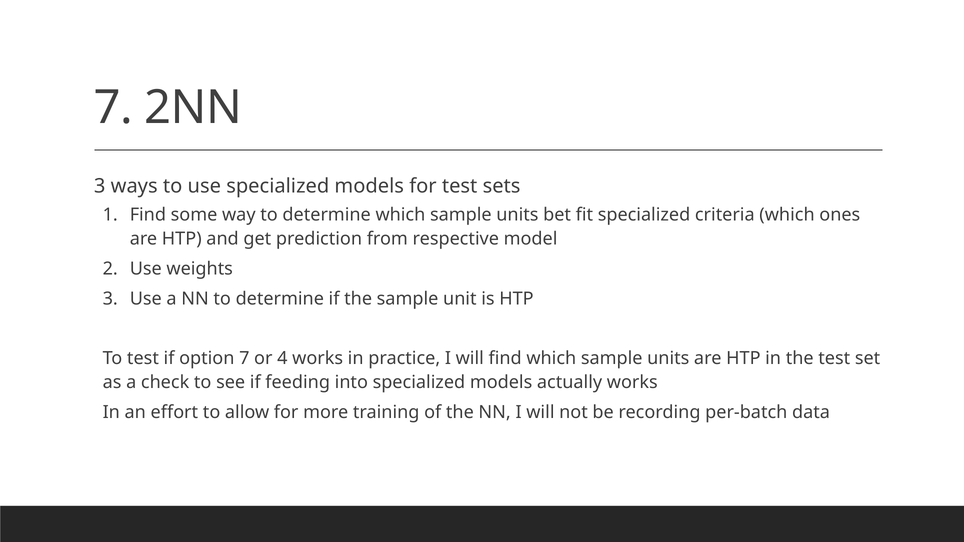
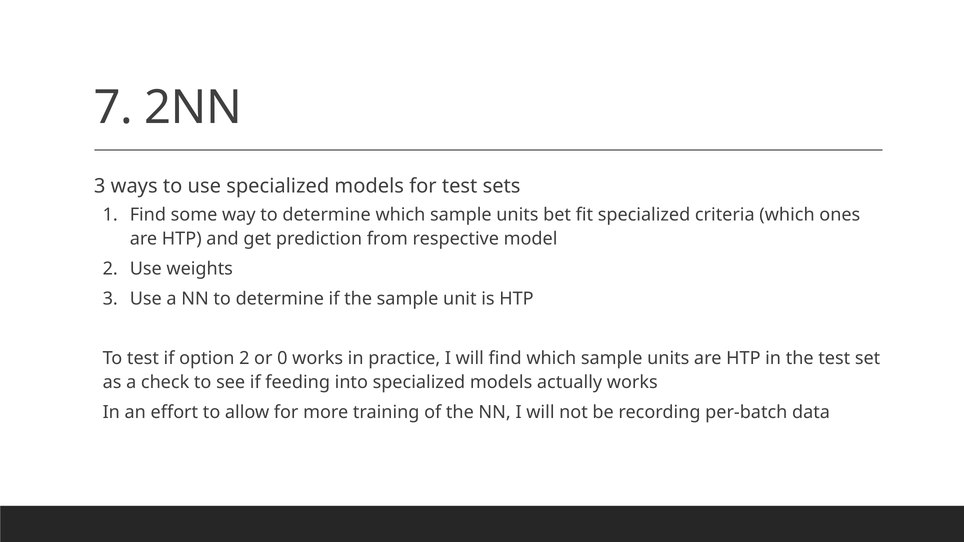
option 7: 7 -> 2
4: 4 -> 0
